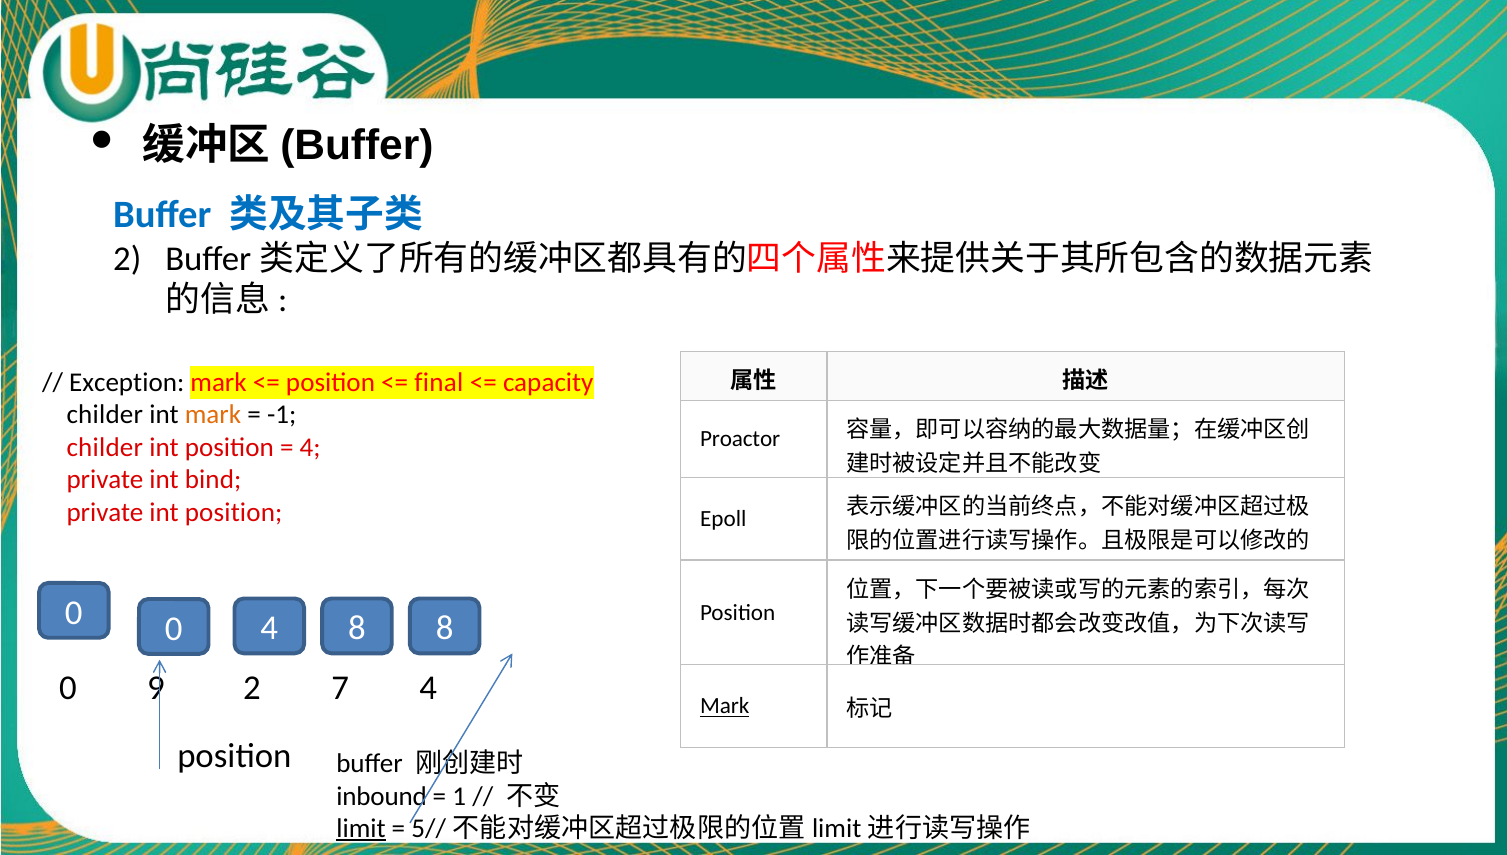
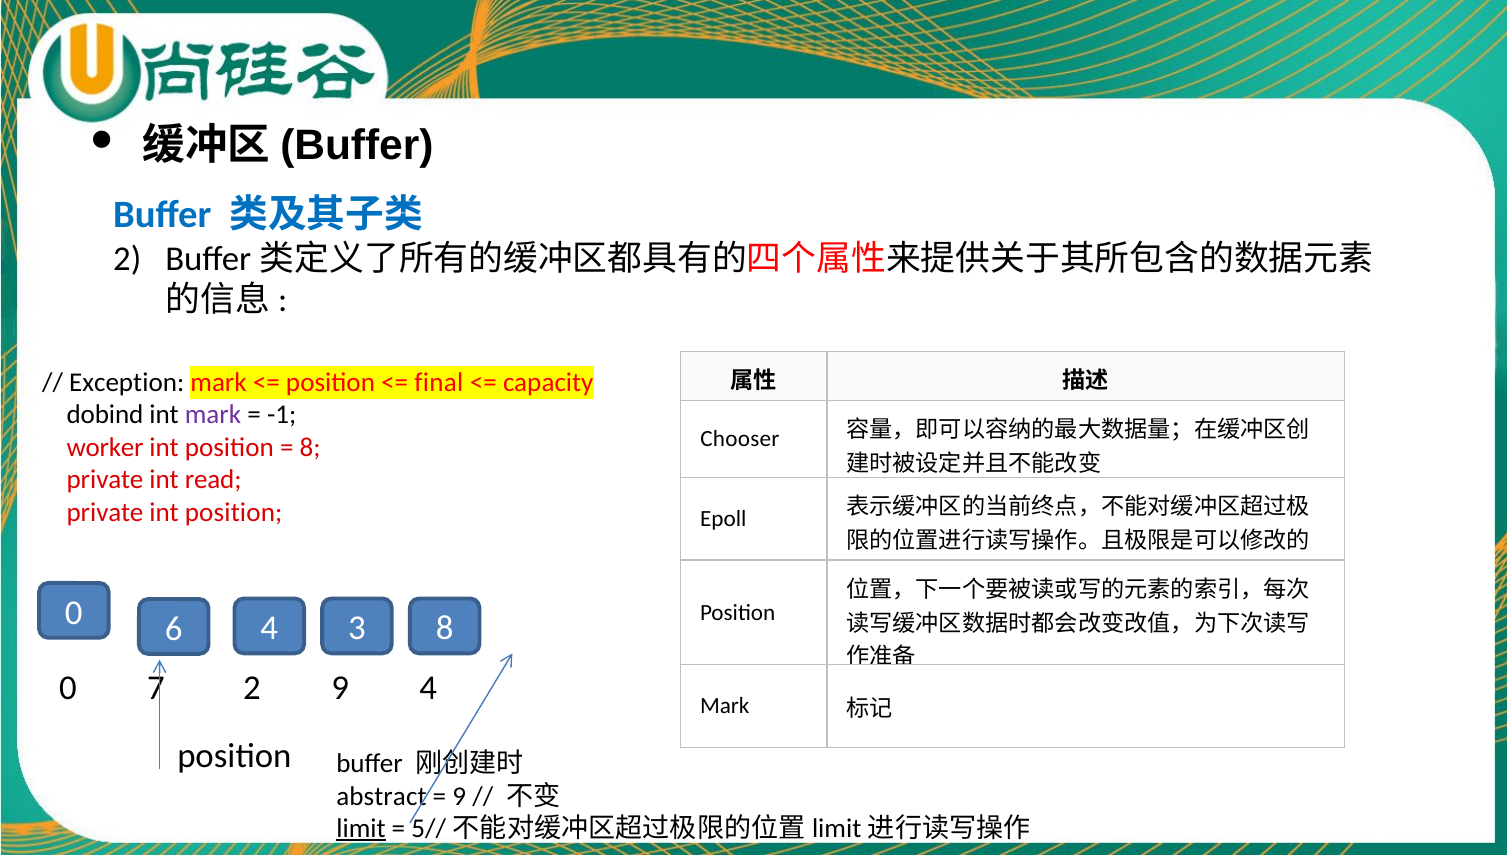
childer at (105, 415): childer -> dobind
mark at (213, 415) colour: orange -> purple
Proactor: Proactor -> Chooser
childer at (105, 447): childer -> worker
4 at (310, 447): 4 -> 8
bind: bind -> read
0 0: 0 -> 6
4 8: 8 -> 3
9: 9 -> 7
2 7: 7 -> 9
Mark at (725, 706) underline: present -> none
inbound: inbound -> abstract
1 at (459, 796): 1 -> 9
